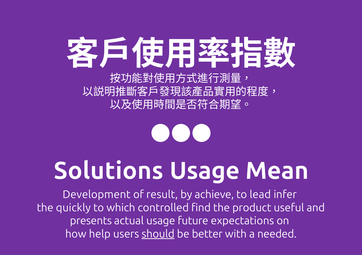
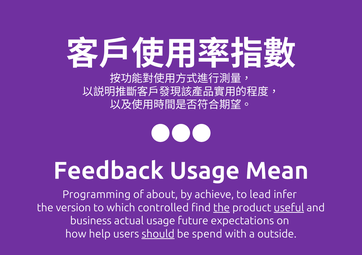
Solutions: Solutions -> Feedback
Development: Development -> Programming
result: result -> about
quickly: quickly -> version
the at (222, 208) underline: none -> present
useful underline: none -> present
presents: presents -> business
better: better -> spend
needed: needed -> outside
